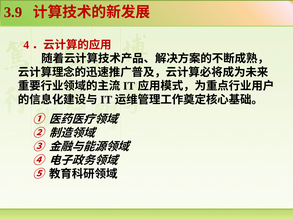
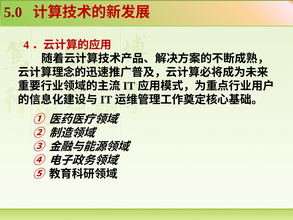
3.9: 3.9 -> 5.0
